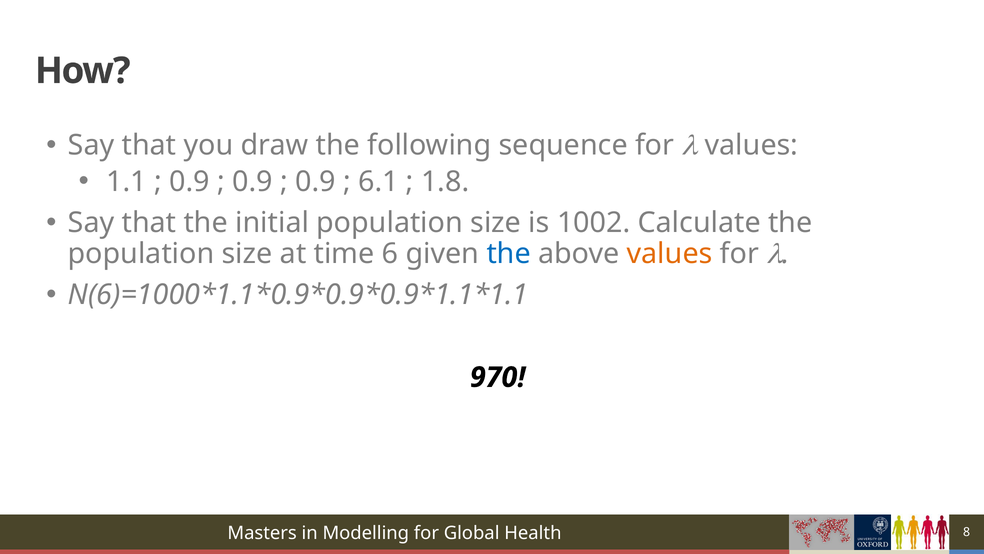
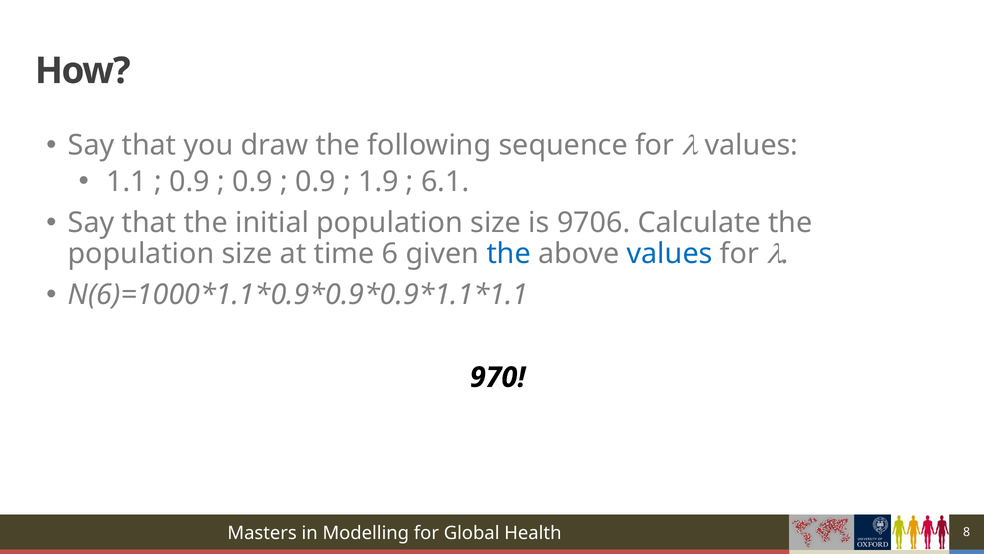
6.1: 6.1 -> 1.9
1.8: 1.8 -> 6.1
1002: 1002 -> 9706
values at (670, 254) colour: orange -> blue
